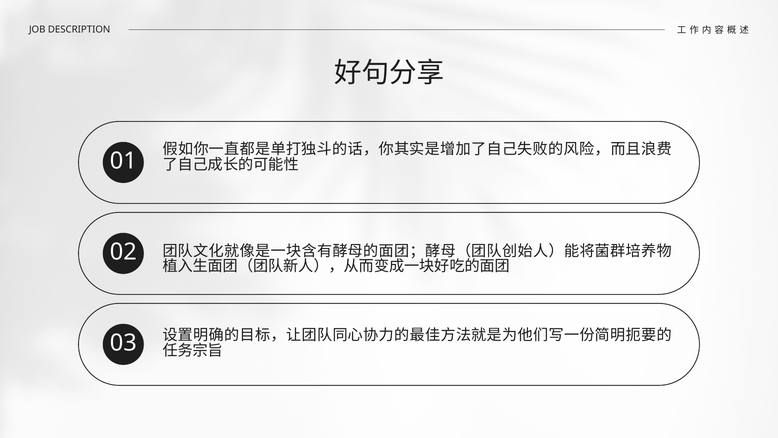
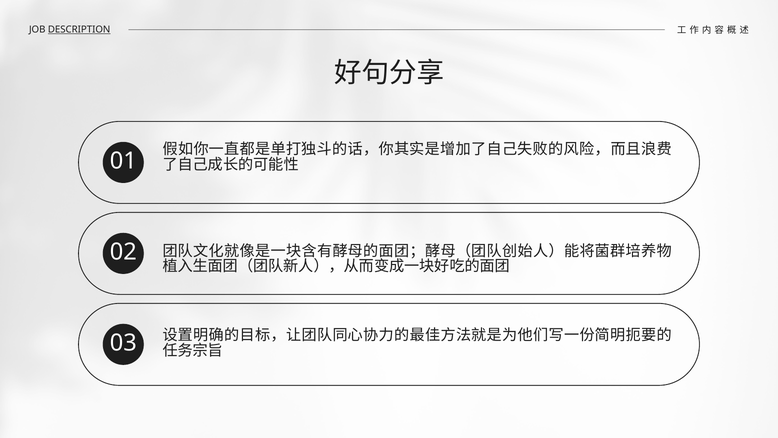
DESCRIPTION underline: none -> present
